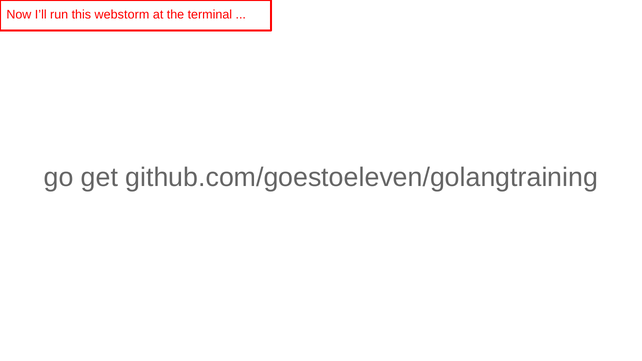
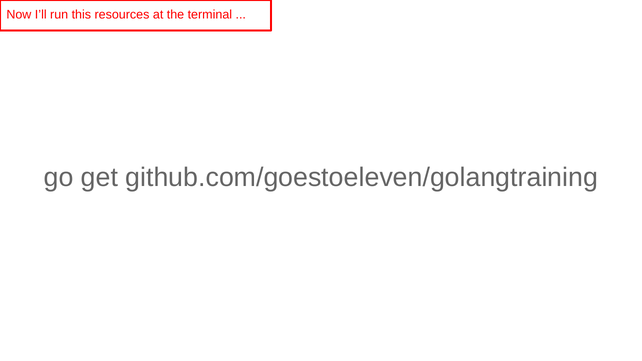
webstorm: webstorm -> resources
